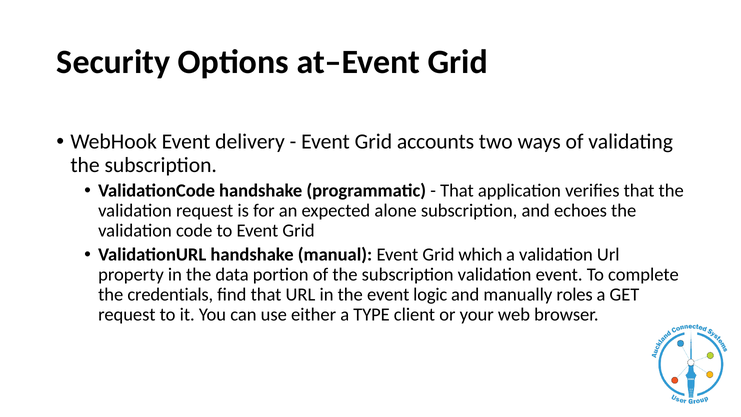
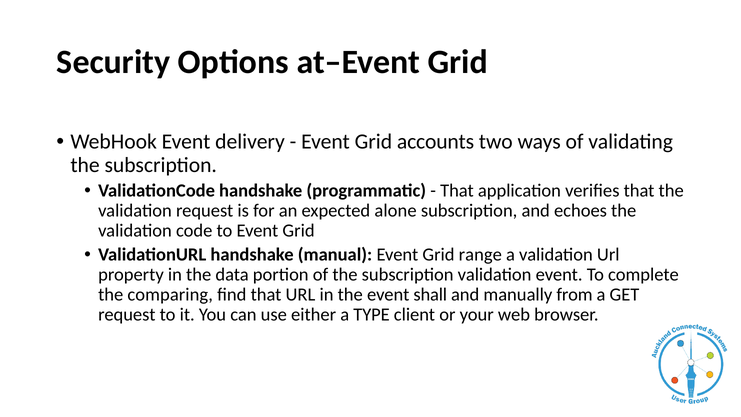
which: which -> range
credentials: credentials -> comparing
logic: logic -> shall
roles: roles -> from
